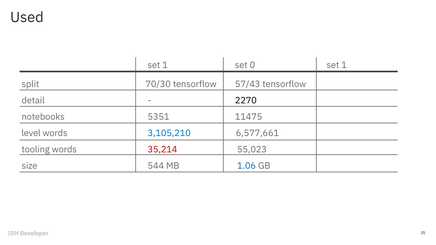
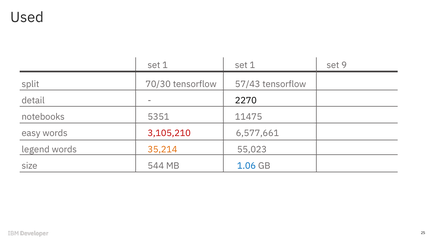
1 set 0: 0 -> 1
1 at (344, 65): 1 -> 9
level: level -> easy
3,105,210 colour: blue -> red
tooling: tooling -> legend
35,214 colour: red -> orange
